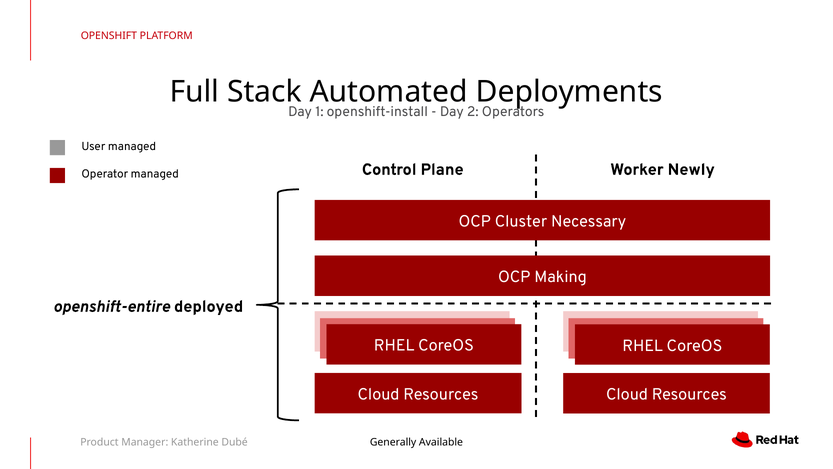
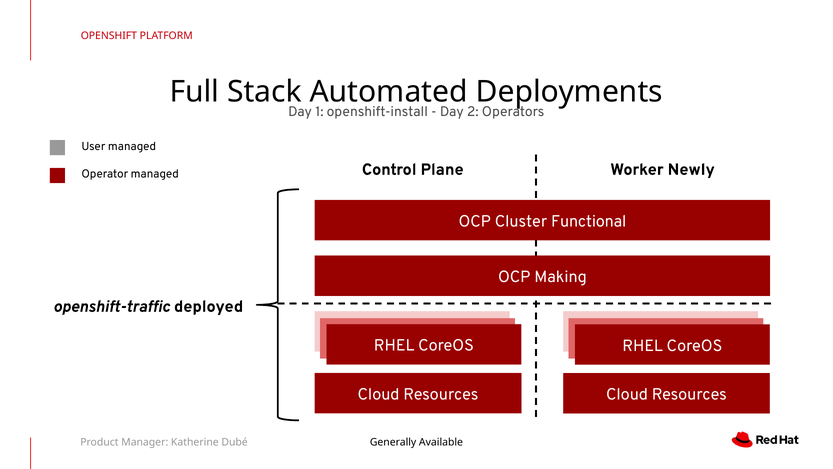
Necessary: Necessary -> Functional
openshift-entire: openshift-entire -> openshift-traffic
